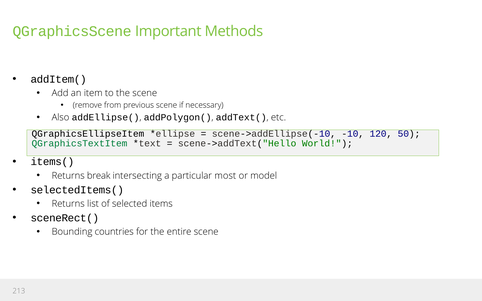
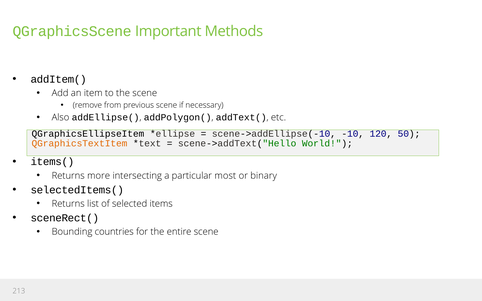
QGraphicsTextItem colour: green -> orange
break: break -> more
model: model -> binary
